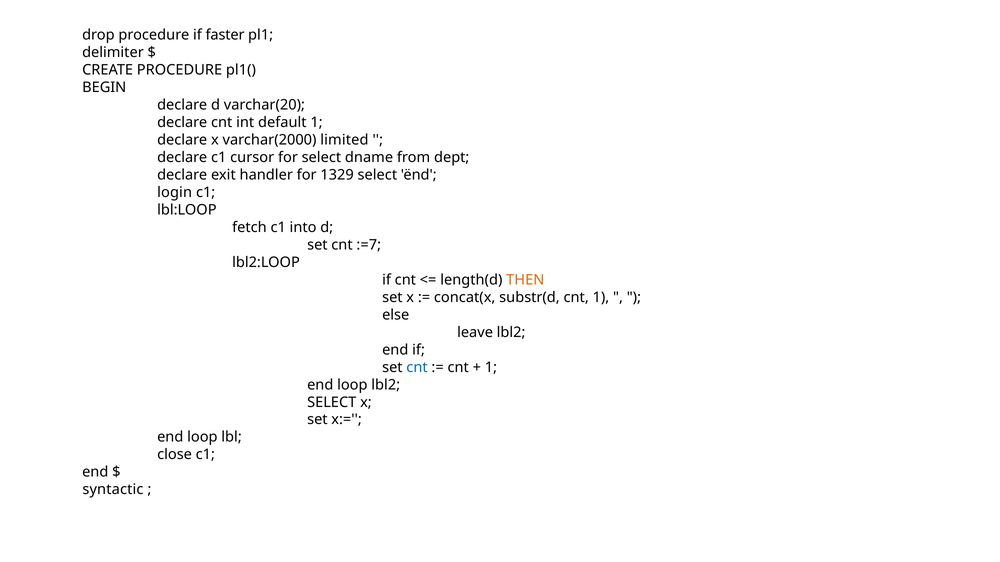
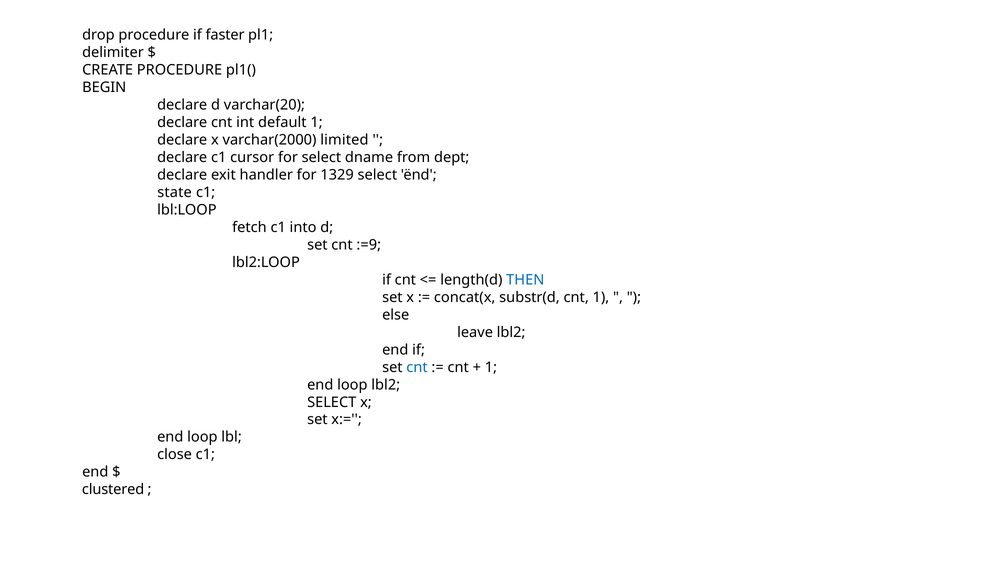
login: login -> state
:=7: :=7 -> :=9
THEN colour: orange -> blue
syntactic: syntactic -> clustered
